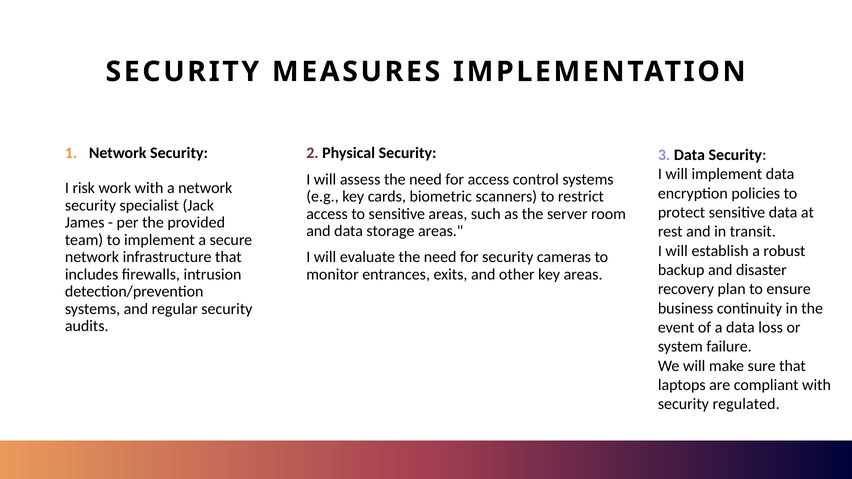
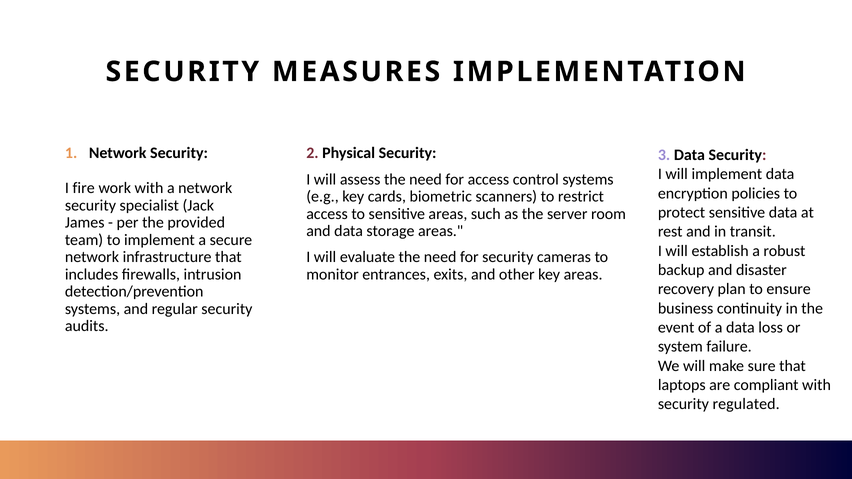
risk: risk -> fire
